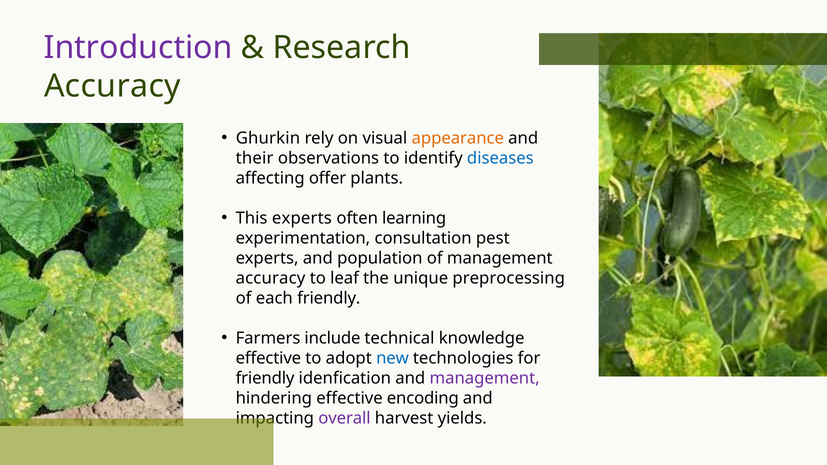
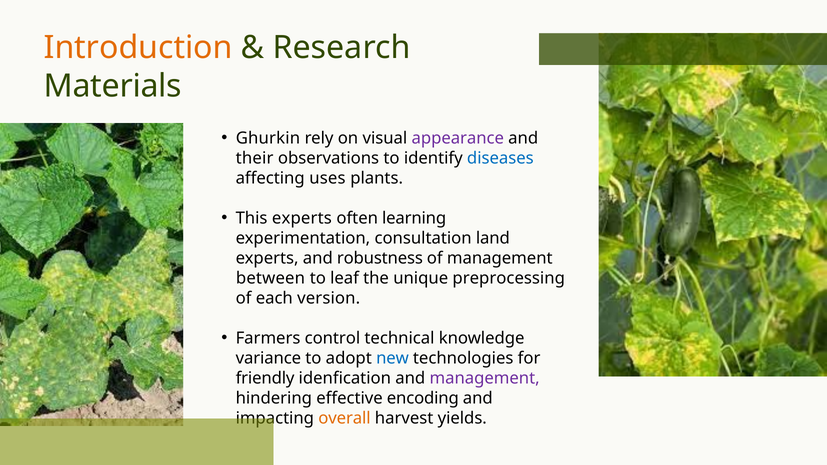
Introduction colour: purple -> orange
Accuracy at (112, 86): Accuracy -> Materials
appearance colour: orange -> purple
offer: offer -> uses
pest: pest -> land
population: population -> robustness
accuracy at (270, 278): accuracy -> between
each friendly: friendly -> version
include: include -> control
effective at (268, 358): effective -> variance
overall colour: purple -> orange
